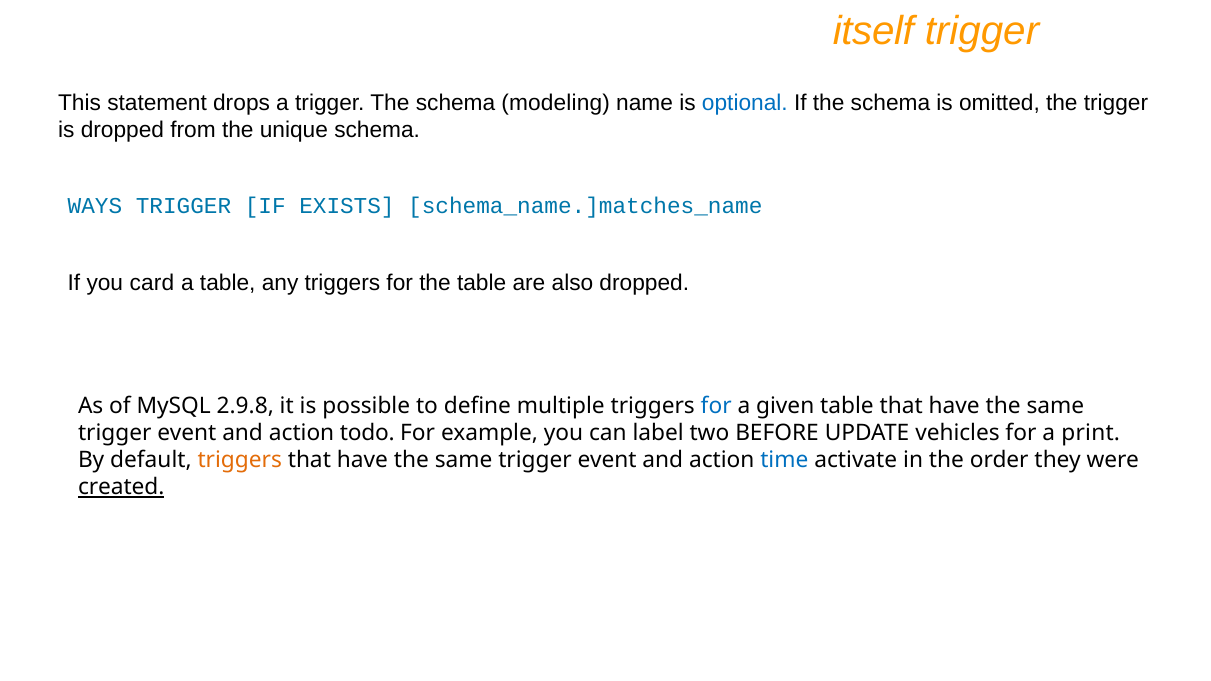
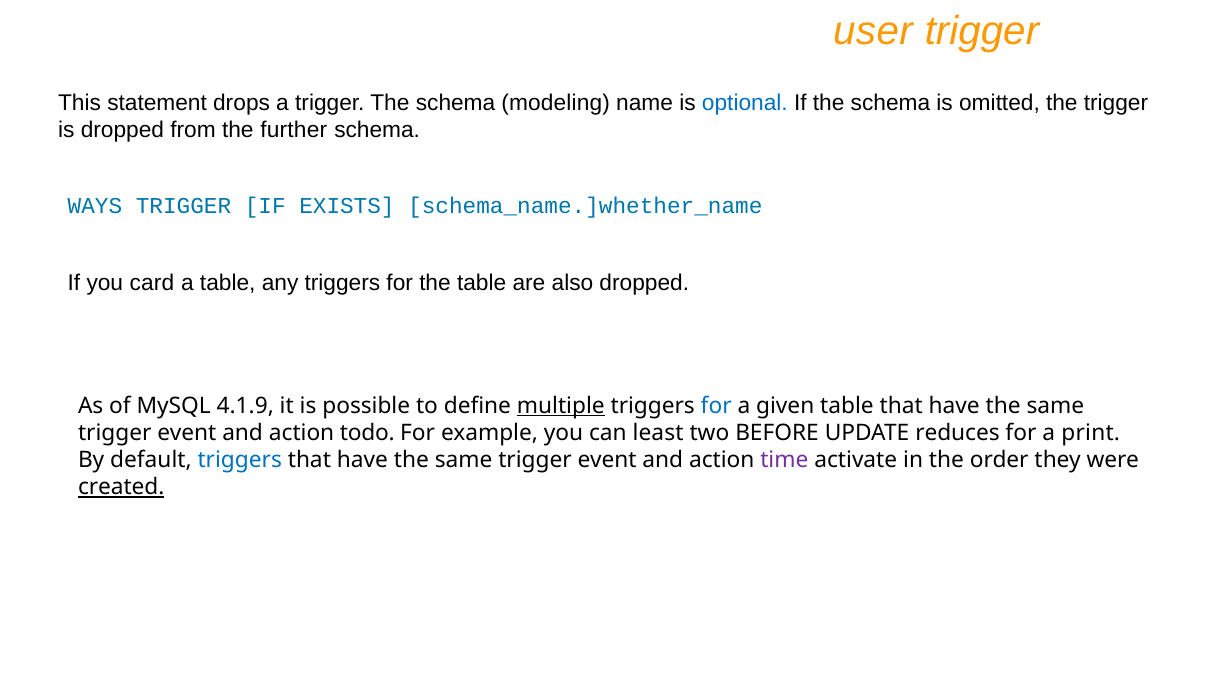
itself: itself -> user
unique: unique -> further
schema_name.]matches_name: schema_name.]matches_name -> schema_name.]whether_name
2.9.8: 2.9.8 -> 4.1.9
multiple underline: none -> present
label: label -> least
vehicles: vehicles -> reduces
triggers at (240, 460) colour: orange -> blue
time colour: blue -> purple
